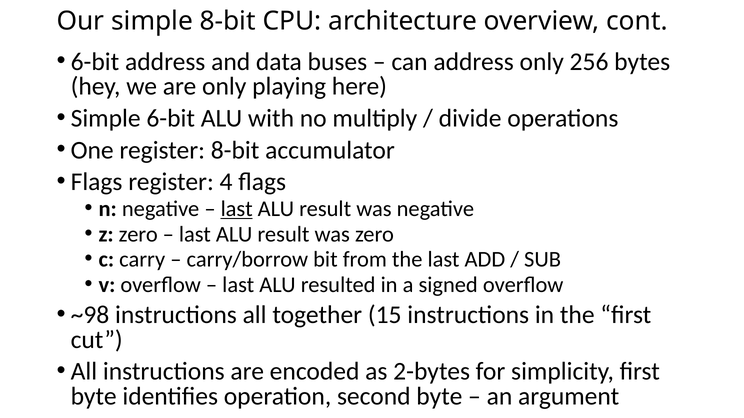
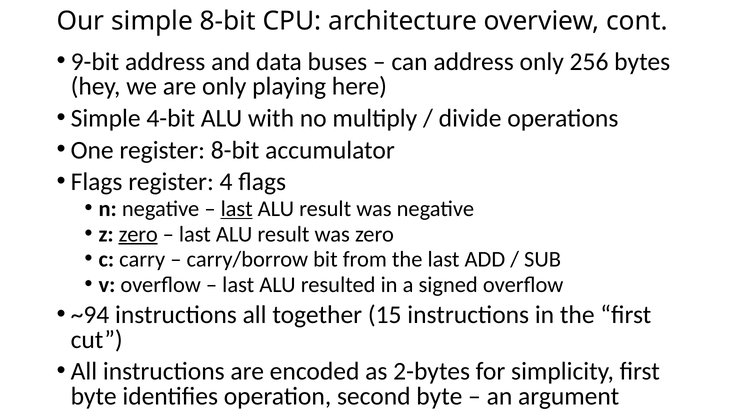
6-bit at (95, 62): 6-bit -> 9-bit
Simple 6-bit: 6-bit -> 4-bit
zero at (138, 234) underline: none -> present
~98: ~98 -> ~94
